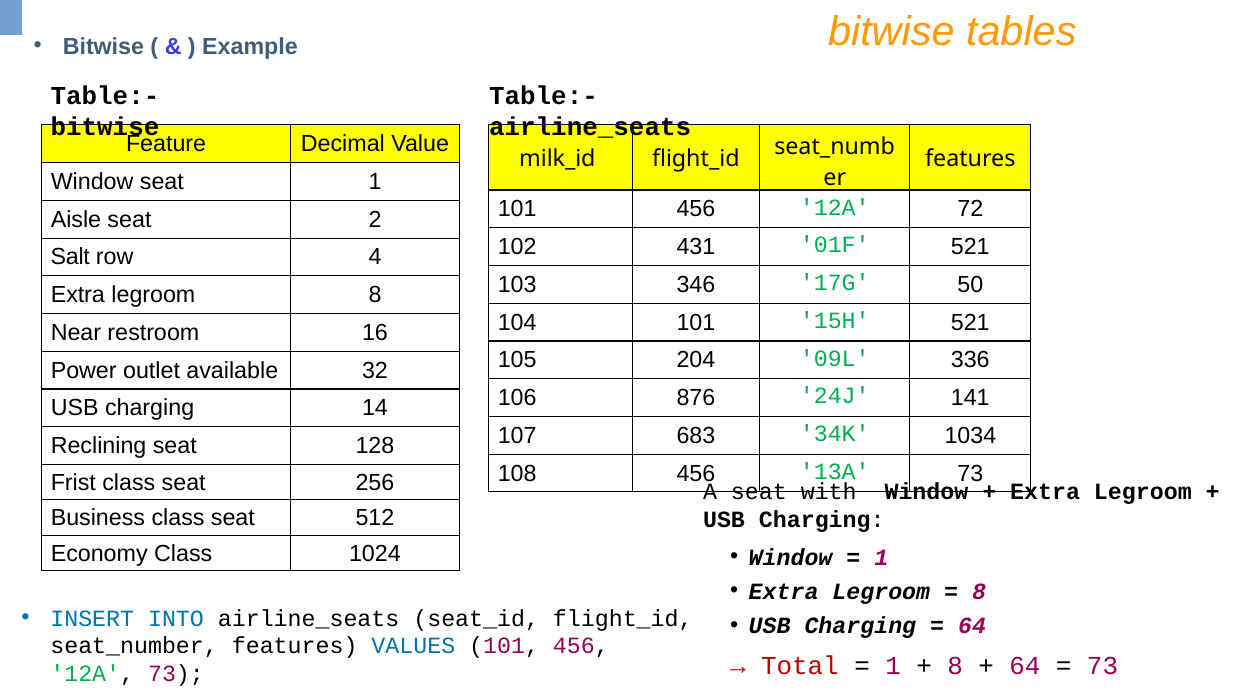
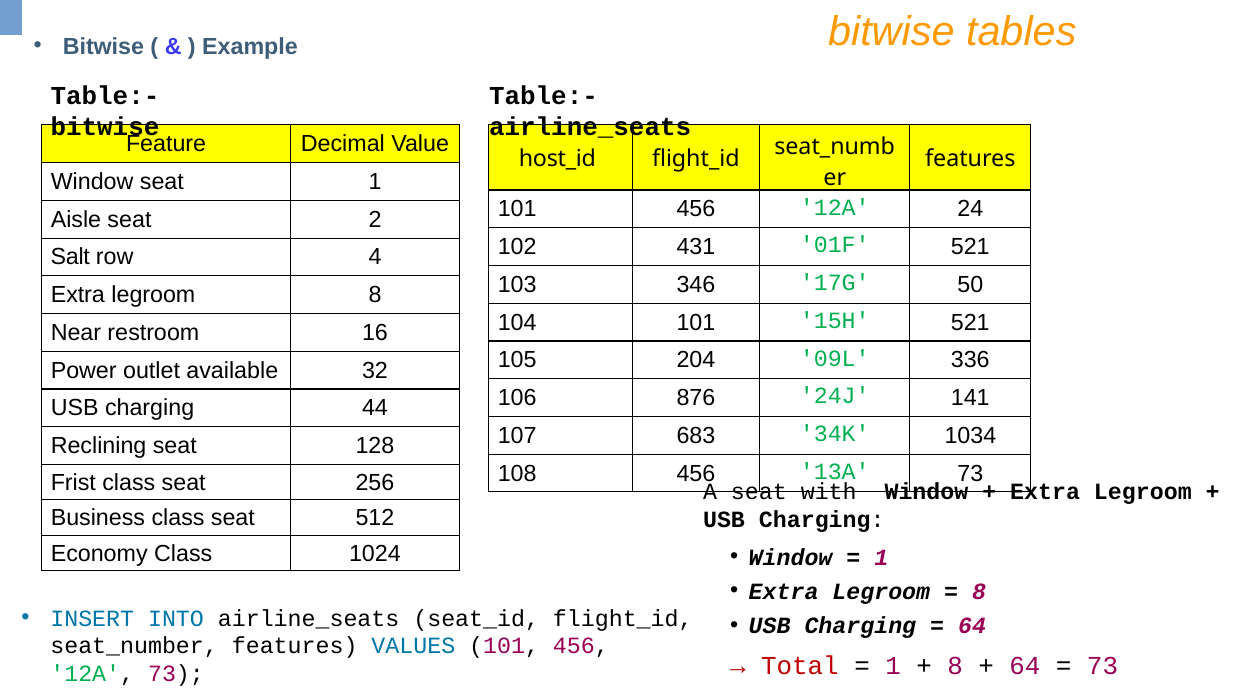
milk_id: milk_id -> host_id
72: 72 -> 24
14: 14 -> 44
